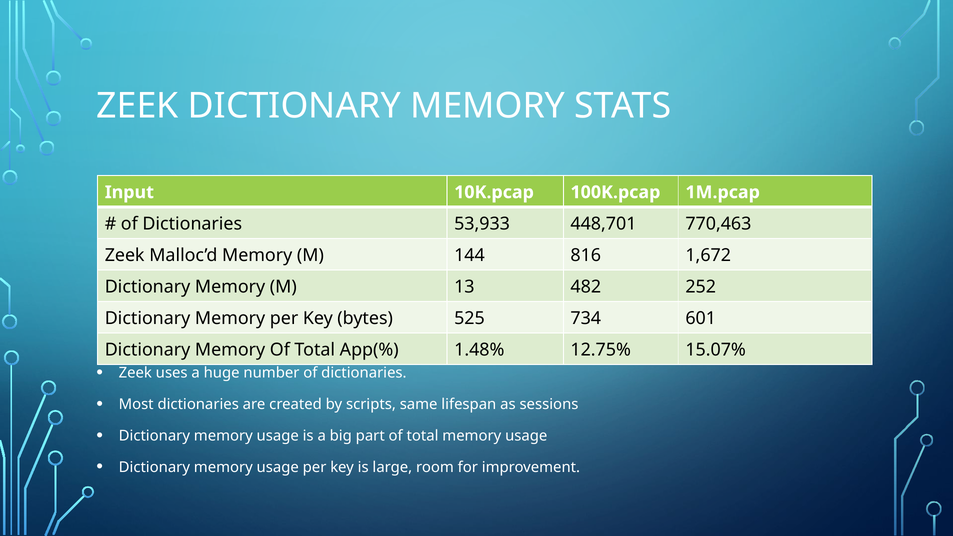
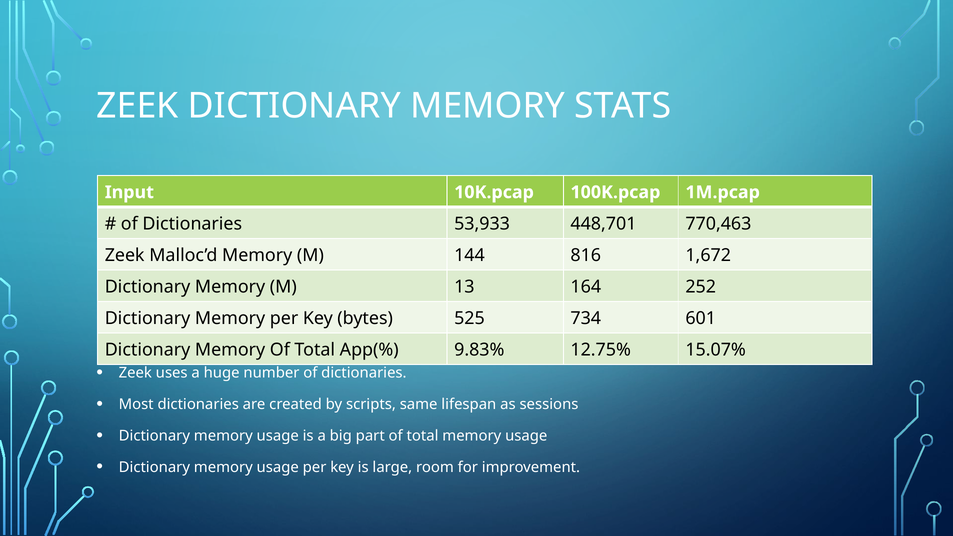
482: 482 -> 164
1.48%: 1.48% -> 9.83%
